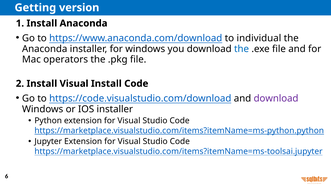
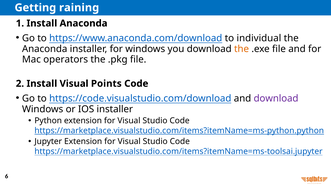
version: version -> raining
the at (242, 49) colour: blue -> orange
Visual Install: Install -> Points
